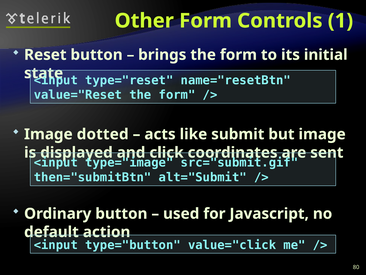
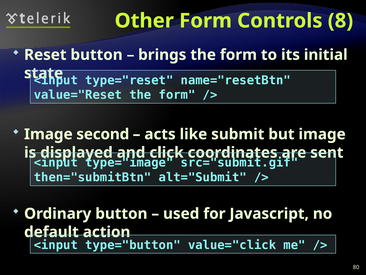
1: 1 -> 8
dotted: dotted -> second
